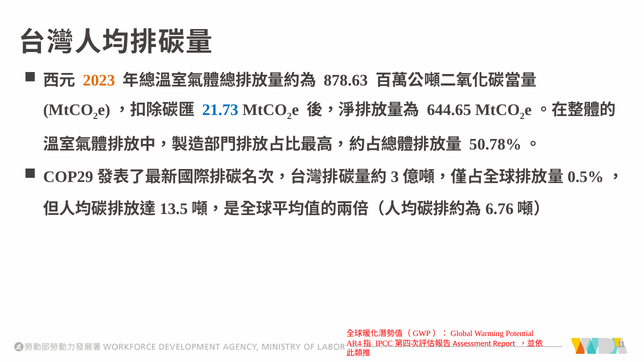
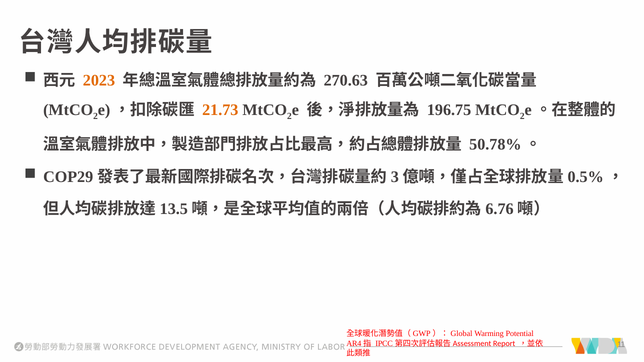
878.63: 878.63 -> 270.63
21.73 colour: blue -> orange
644.65: 644.65 -> 196.75
